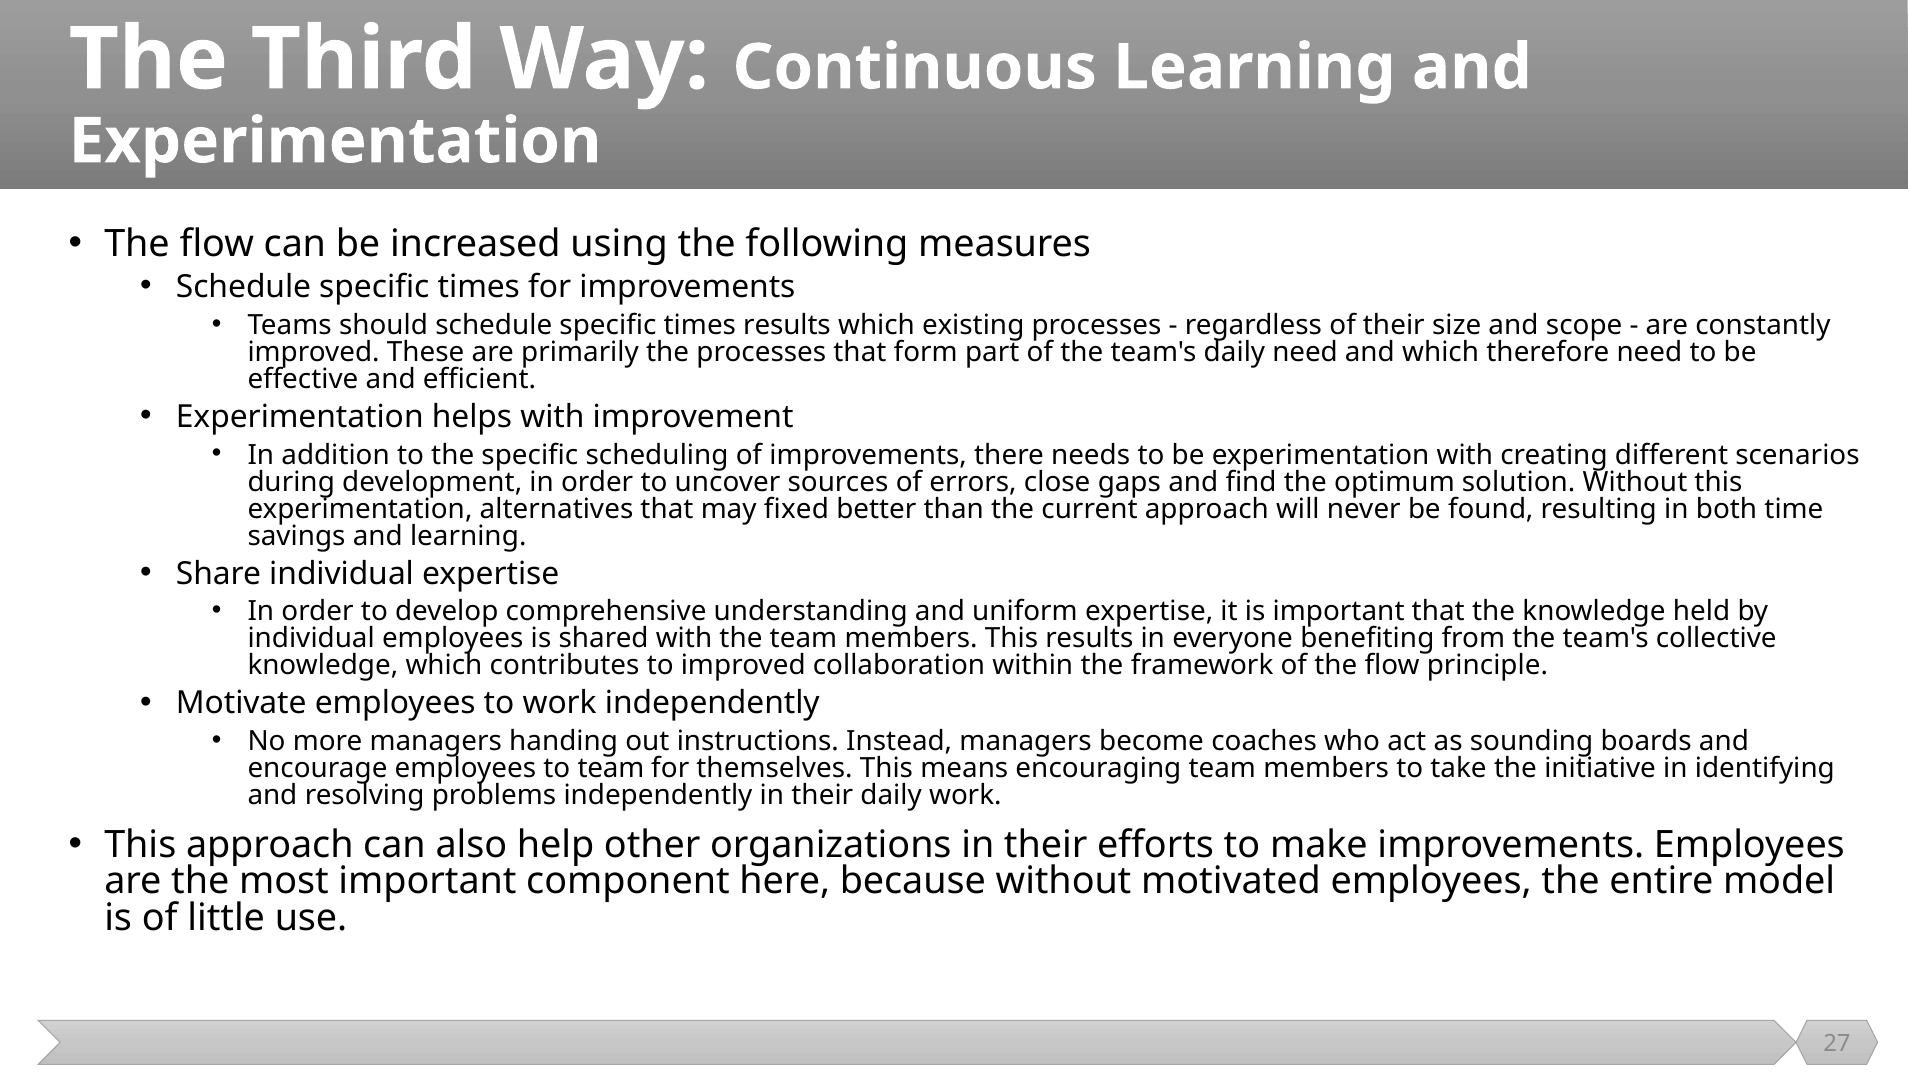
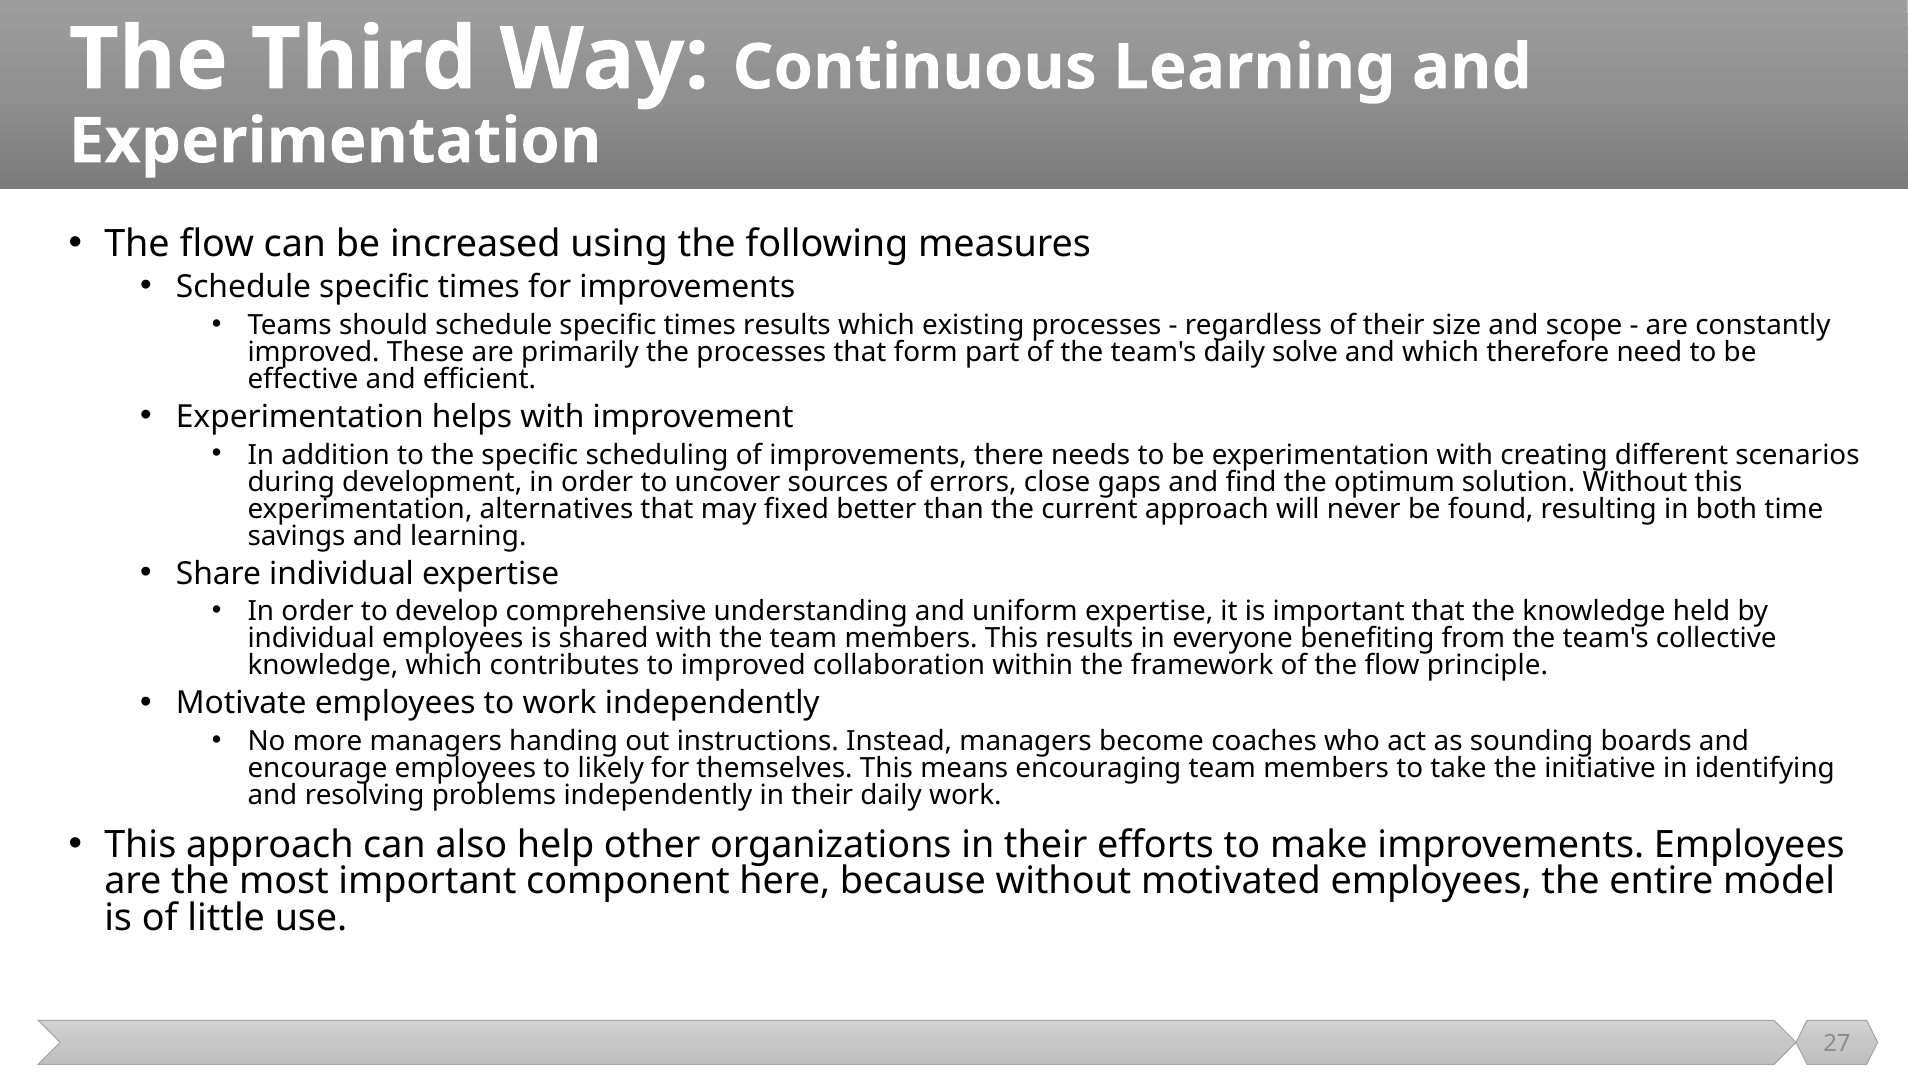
daily need: need -> solve
to team: team -> likely
